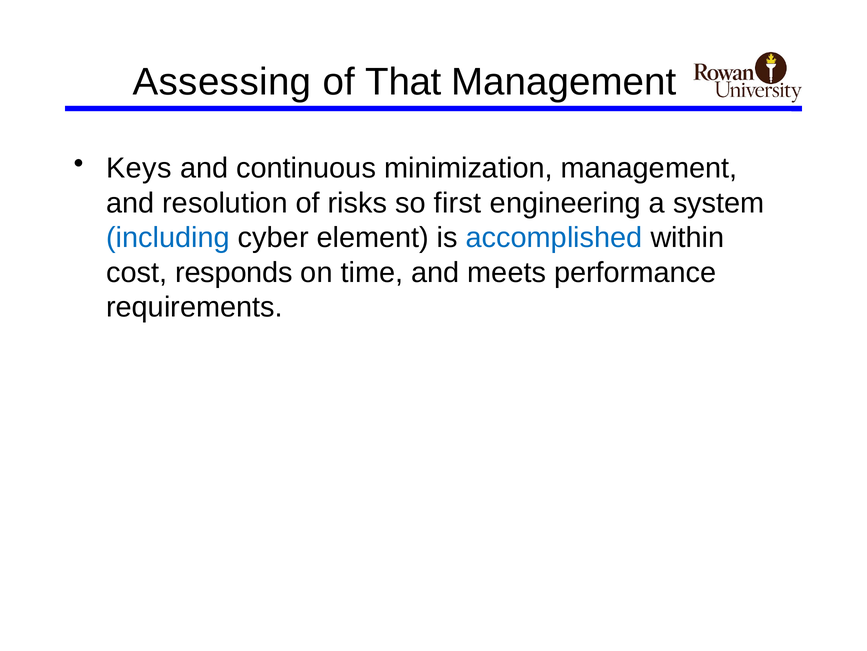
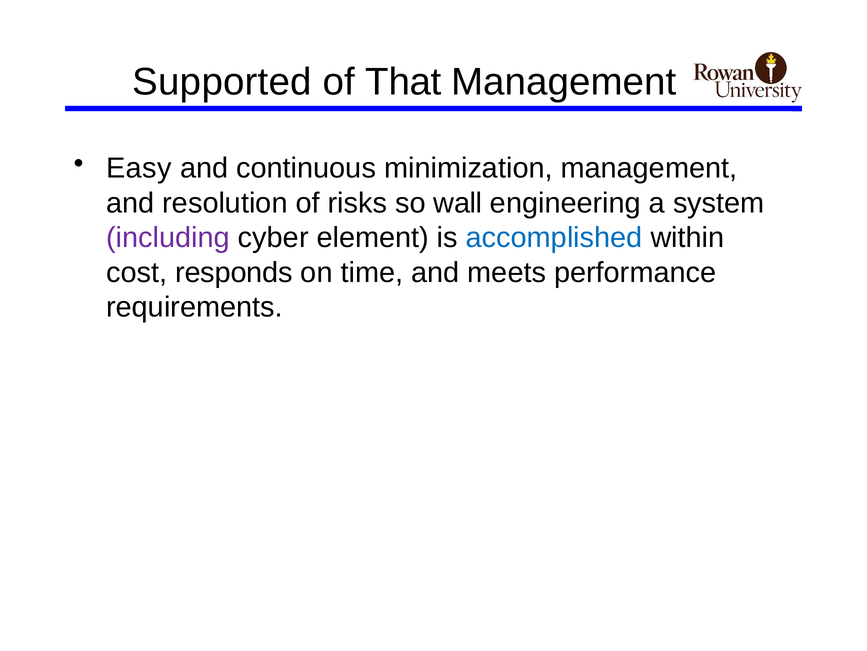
Assessing: Assessing -> Supported
Keys: Keys -> Easy
first: first -> wall
including colour: blue -> purple
